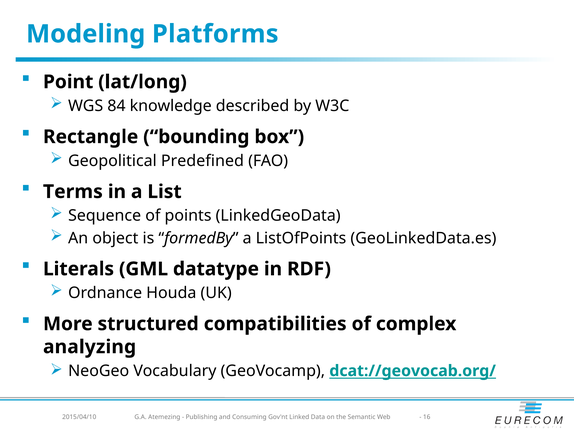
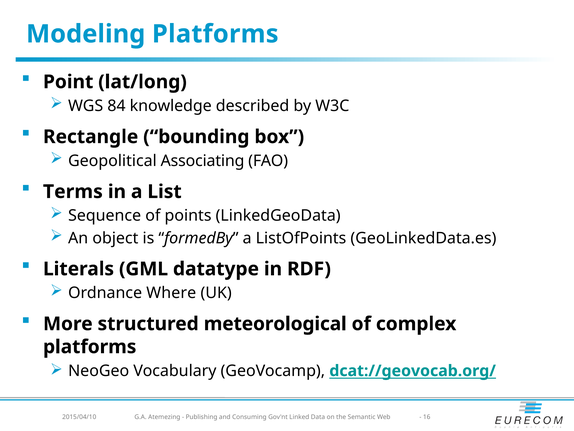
Predefined: Predefined -> Associating
Houda: Houda -> Where
compatibilities: compatibilities -> meteorological
analyzing at (90, 346): analyzing -> platforms
